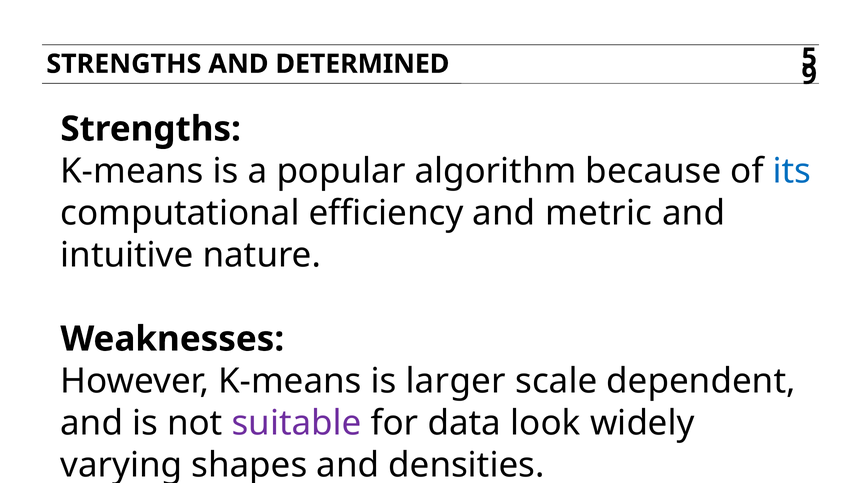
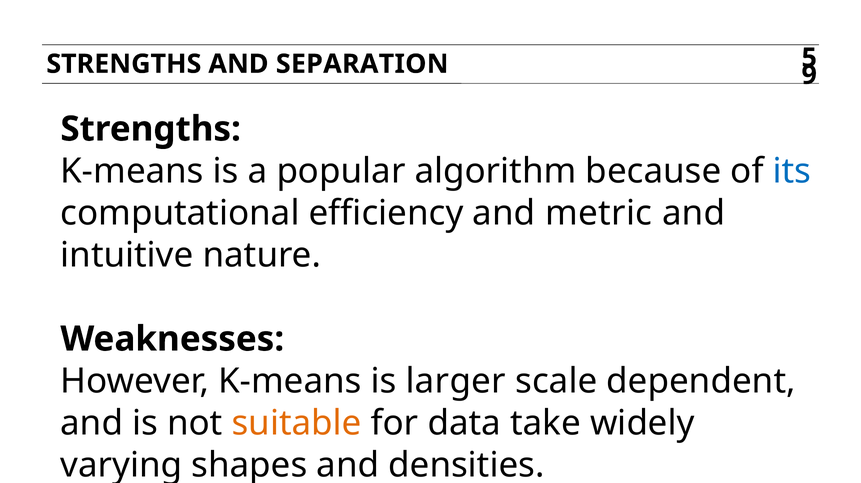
DETERMINED: DETERMINED -> SEPARATION
suitable colour: purple -> orange
look: look -> take
